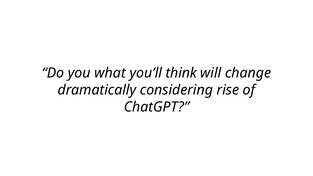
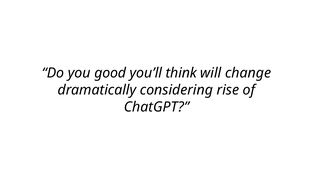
what: what -> good
